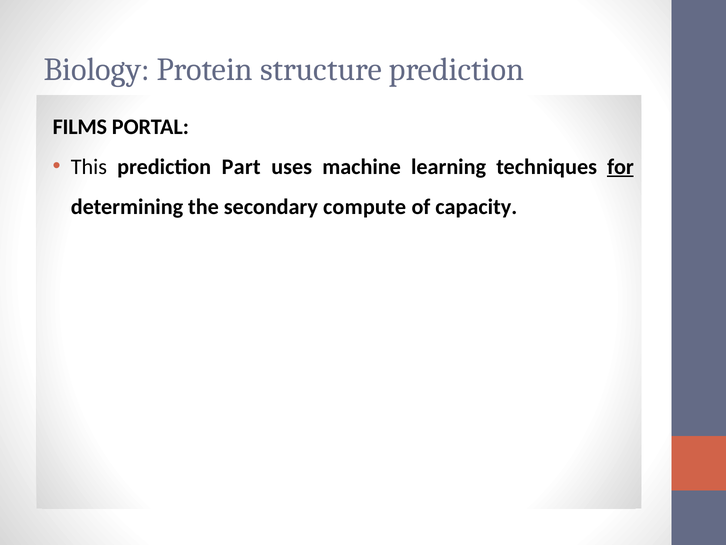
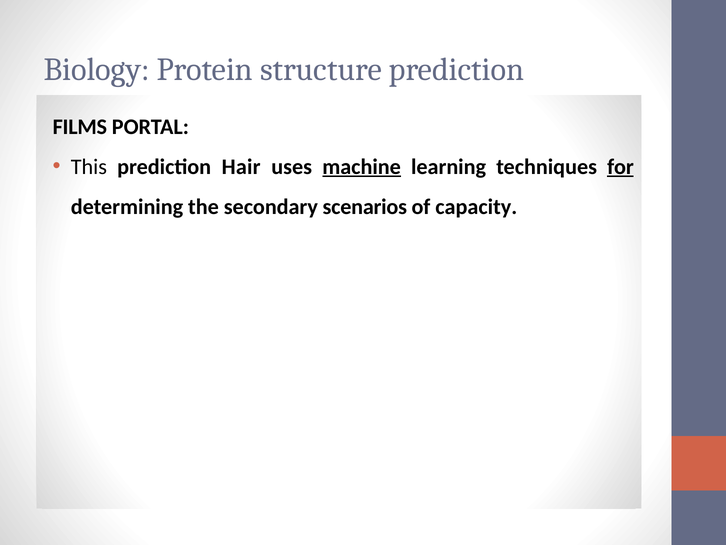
Part: Part -> Hair
machine underline: none -> present
compute: compute -> scenarios
